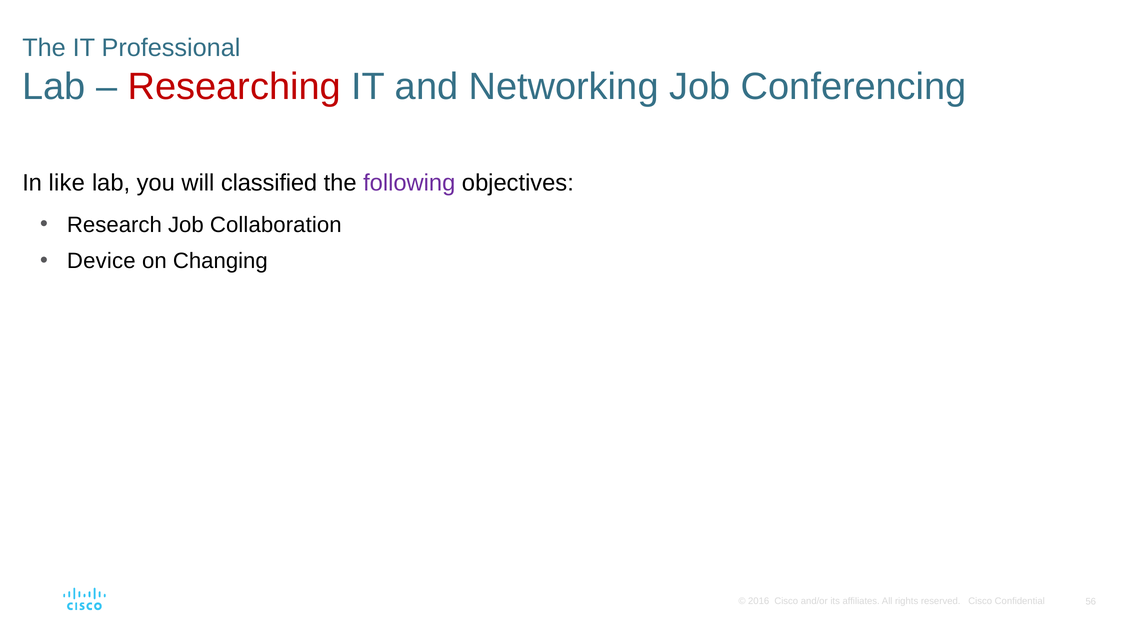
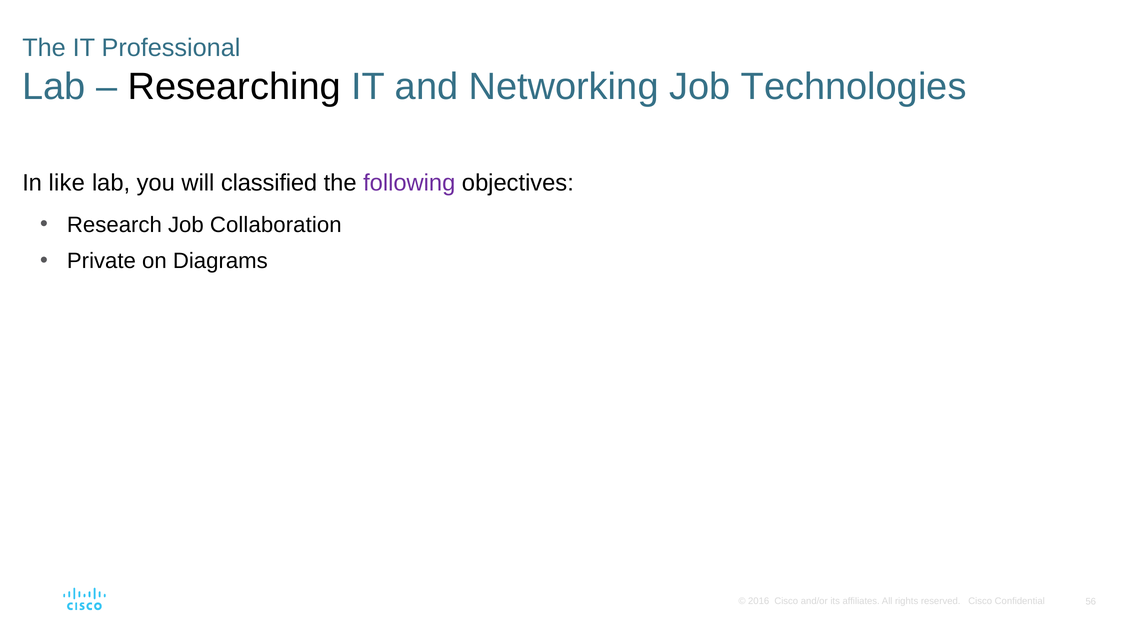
Researching colour: red -> black
Conferencing: Conferencing -> Technologies
Device: Device -> Private
Changing: Changing -> Diagrams
